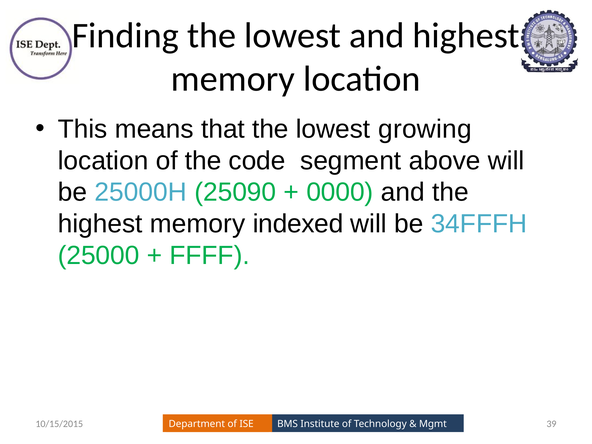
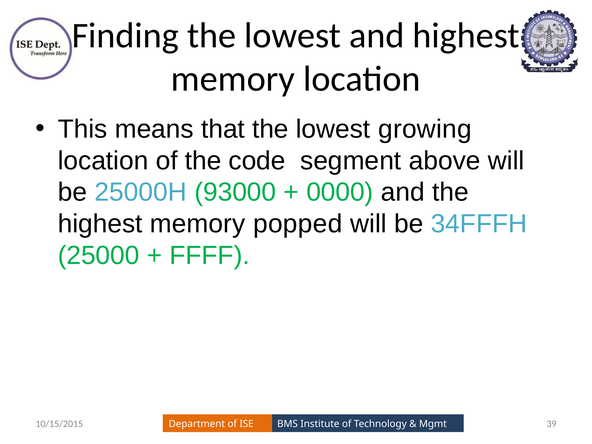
25090: 25090 -> 93000
indexed: indexed -> popped
